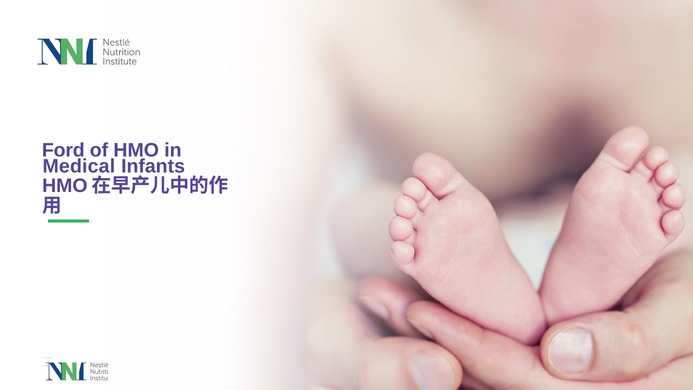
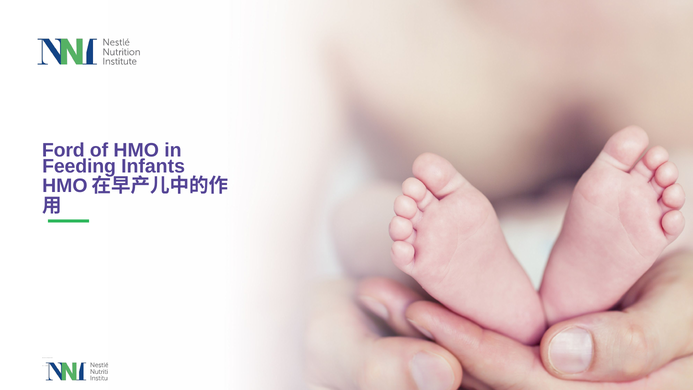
Medical: Medical -> Feeding
